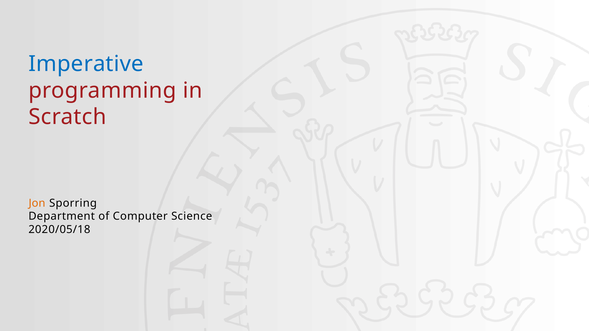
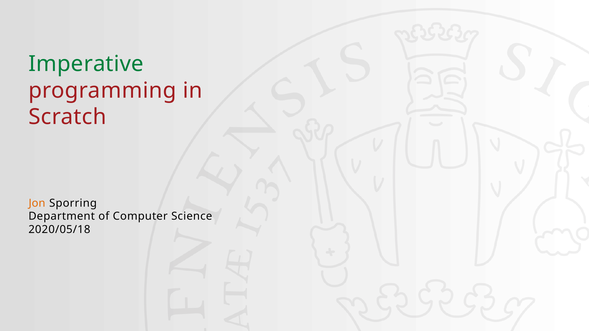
Imperative colour: blue -> green
